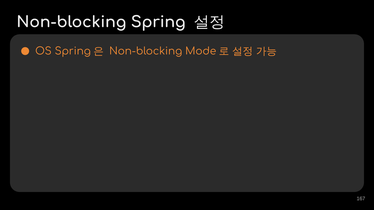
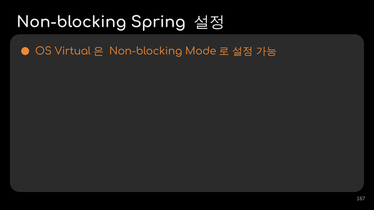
OS Spring: Spring -> Virtual
